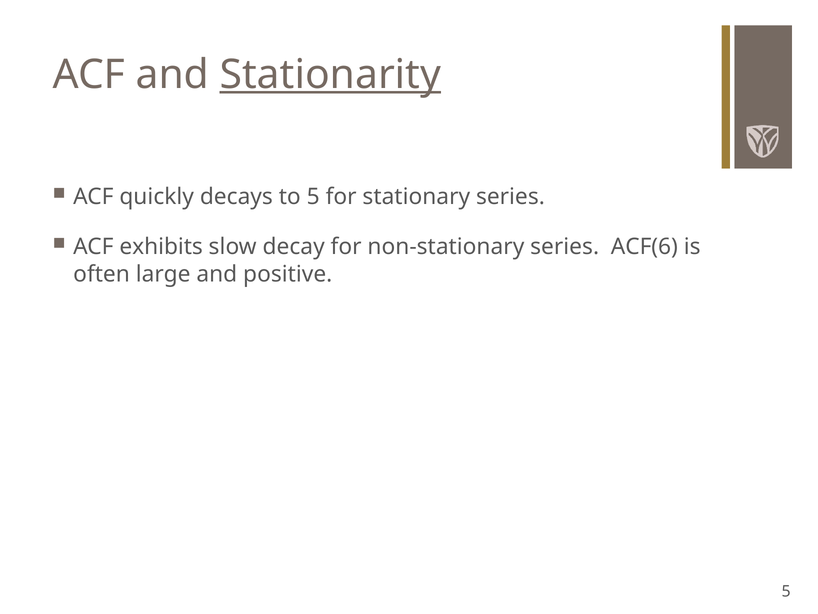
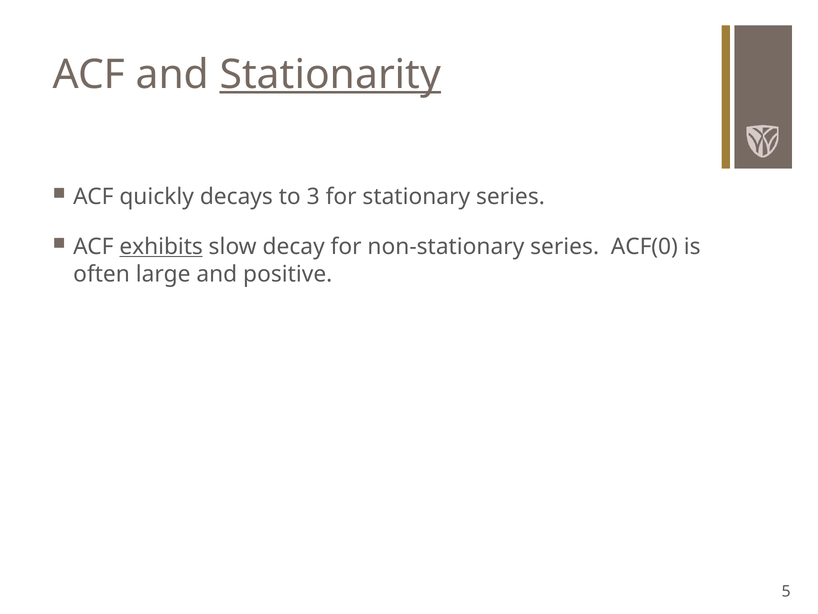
to 5: 5 -> 3
exhibits underline: none -> present
ACF(6: ACF(6 -> ACF(0
